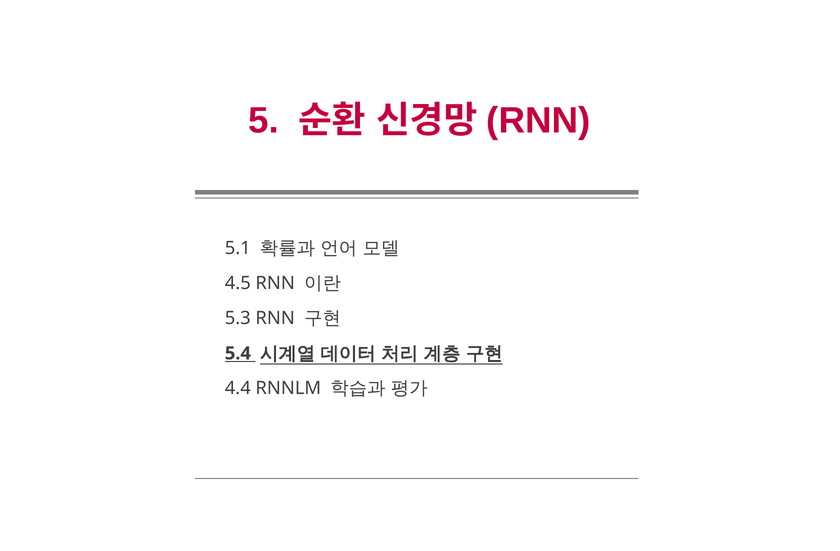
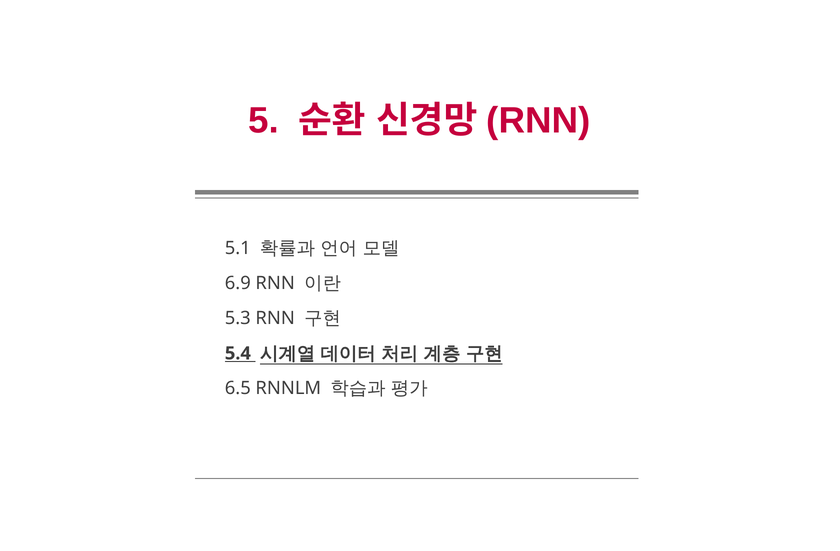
4.5: 4.5 -> 6.9
4.4: 4.4 -> 6.5
